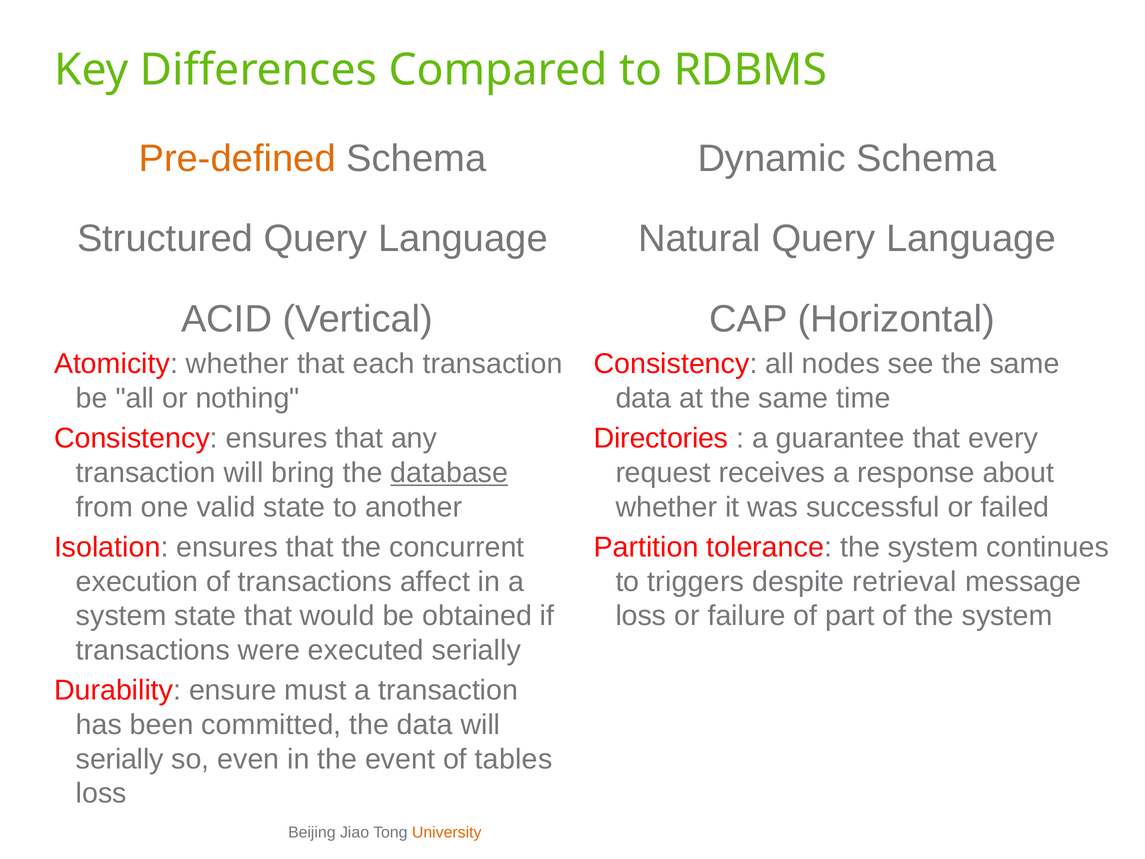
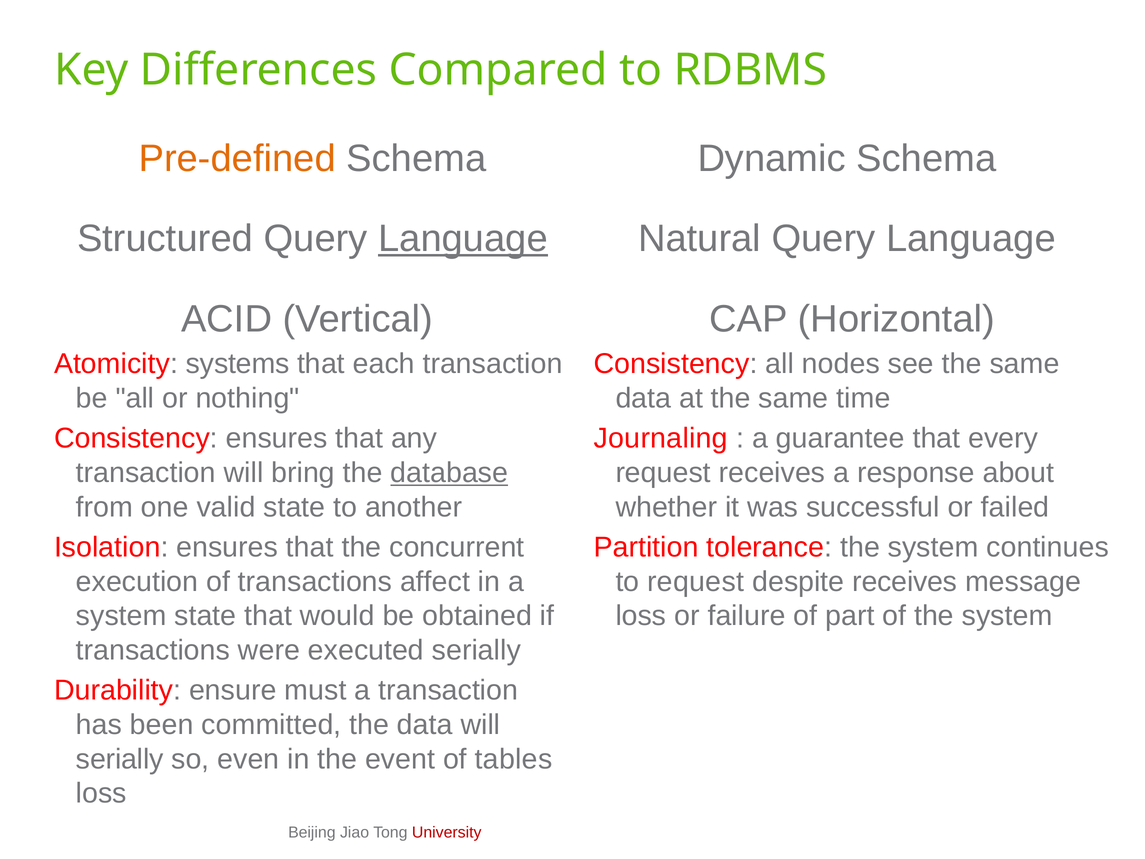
Language at (463, 239) underline: none -> present
Atomicity whether: whether -> systems
Directories: Directories -> Journaling
to triggers: triggers -> request
despite retrieval: retrieval -> receives
University colour: orange -> red
